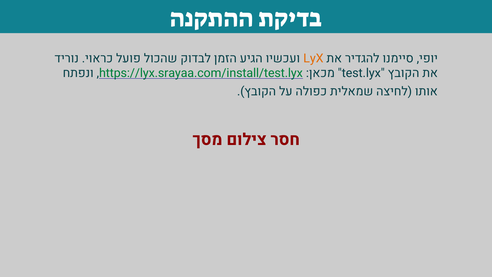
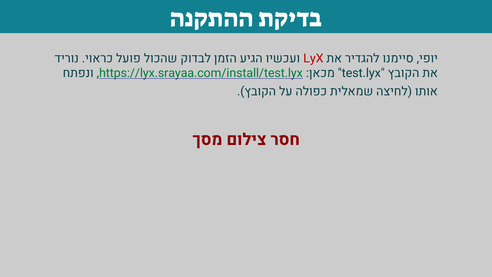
LyX colour: orange -> red
